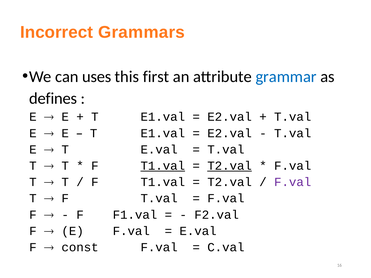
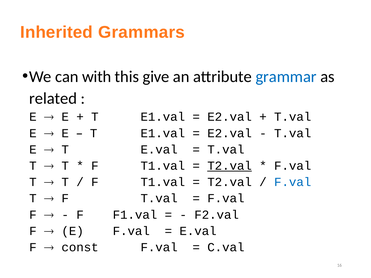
Incorrect: Incorrect -> Inherited
uses: uses -> with
first: first -> give
defines: defines -> related
T1.val at (163, 166) underline: present -> none
F.val at (293, 182) colour: purple -> blue
